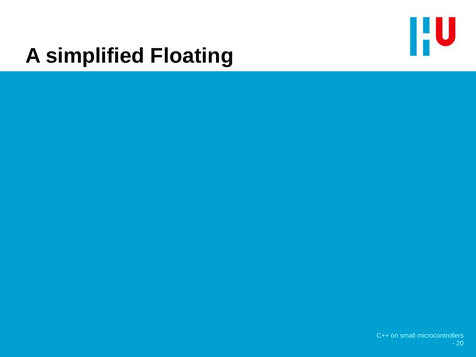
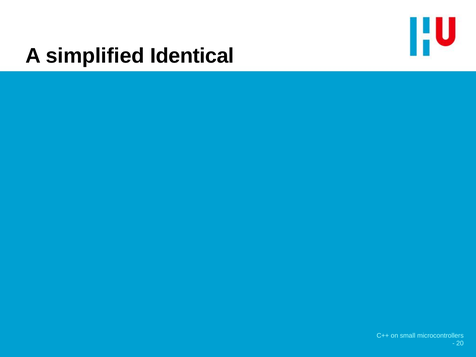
Floating: Floating -> Identical
